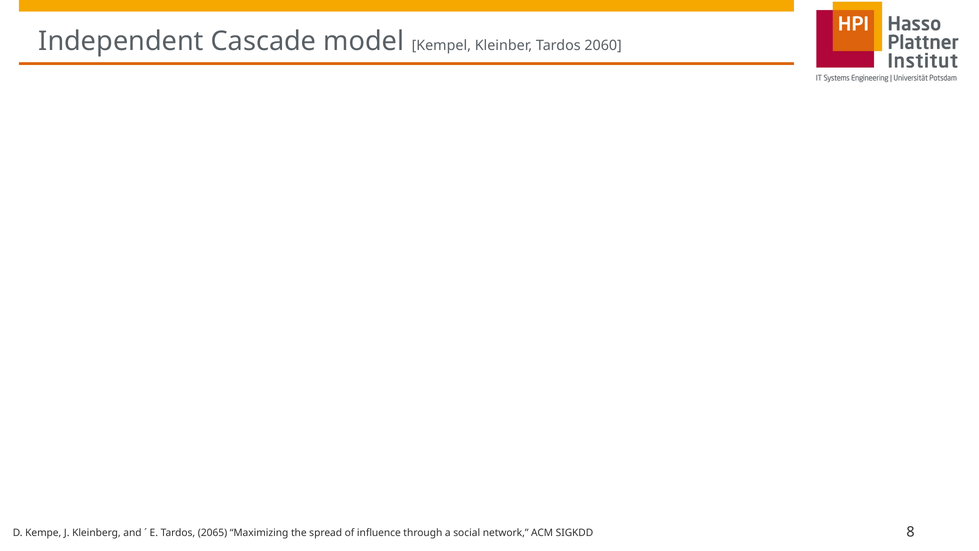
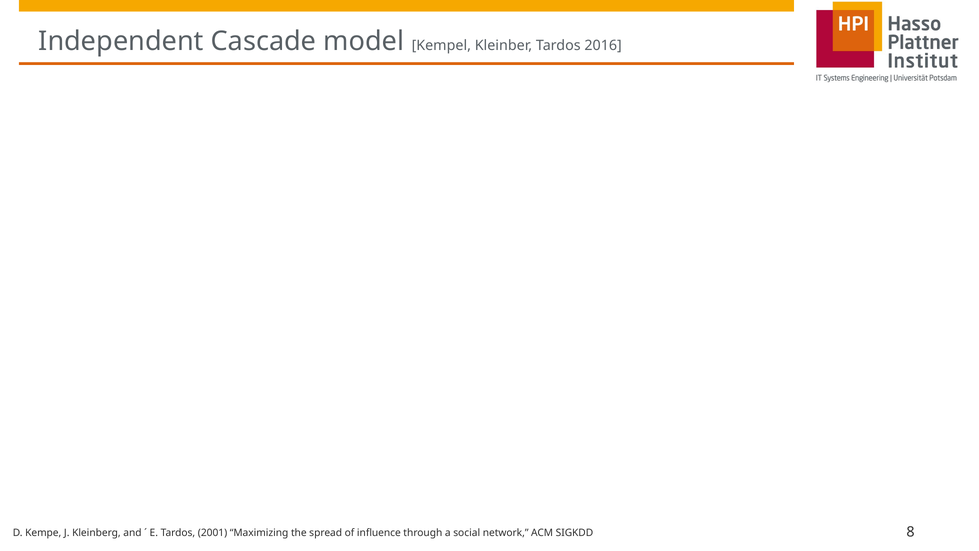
2060: 2060 -> 2016
2065: 2065 -> 2001
